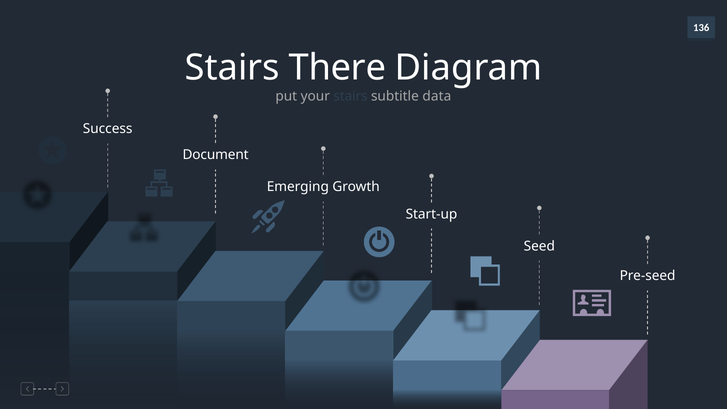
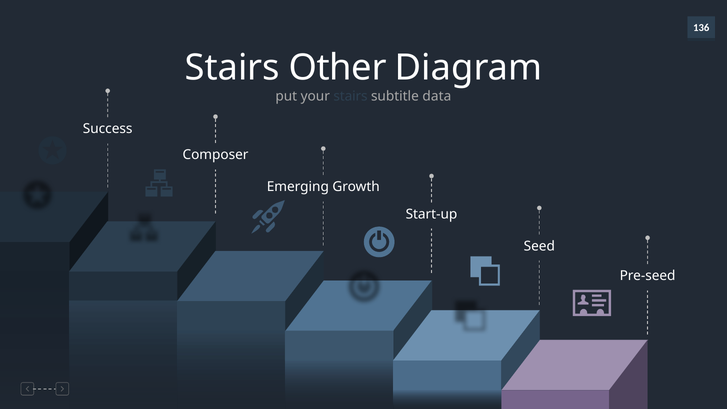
There: There -> Other
Document: Document -> Composer
